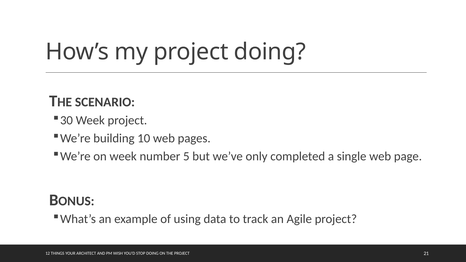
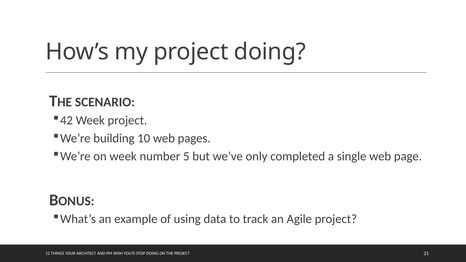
30: 30 -> 42
